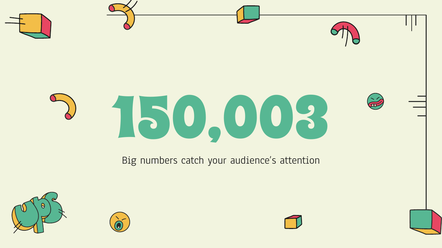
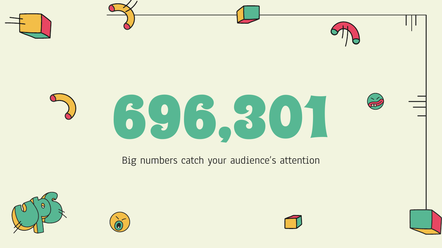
150,003: 150,003 -> 696,301
